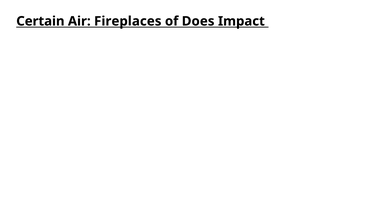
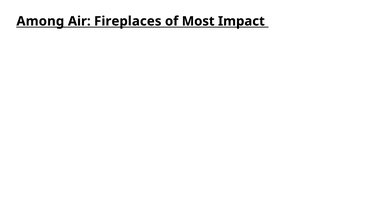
Certain: Certain -> Among
Does: Does -> Most
